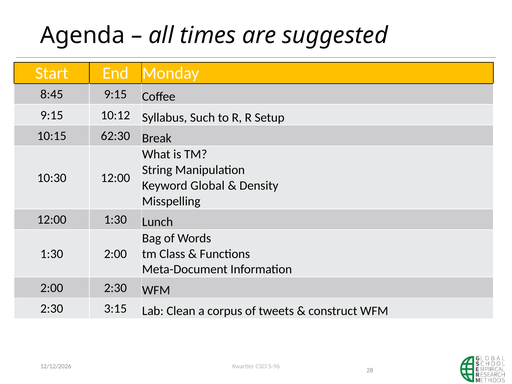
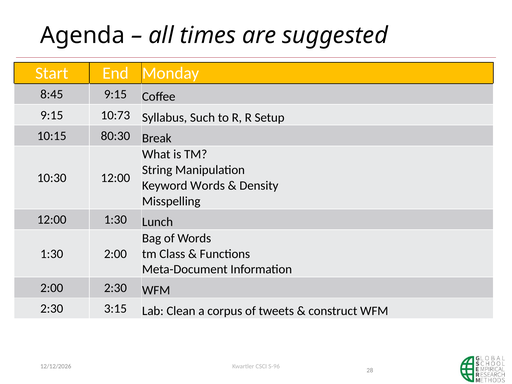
10:12: 10:12 -> 10:73
62:30: 62:30 -> 80:30
Keyword Global: Global -> Words
